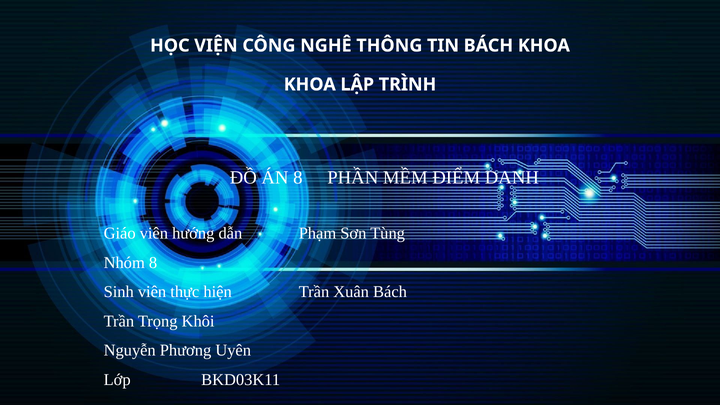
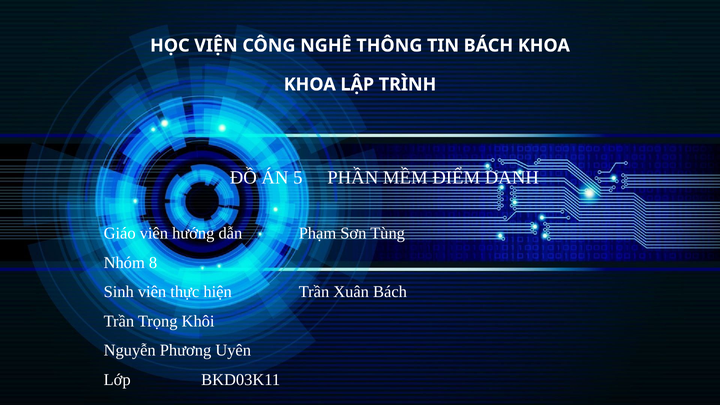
ÁN 8: 8 -> 5
